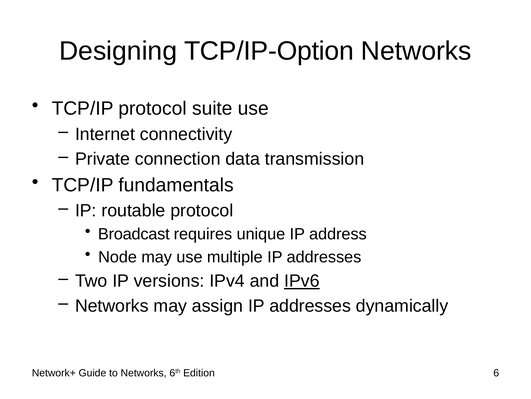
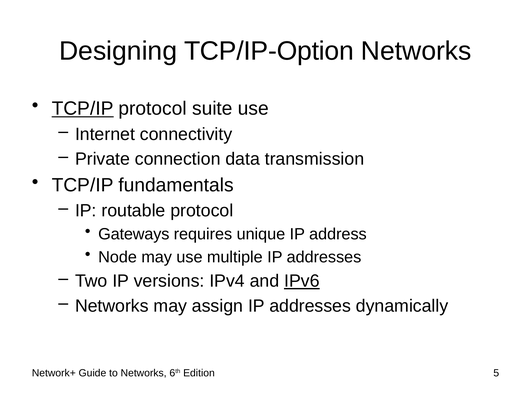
TCP/IP at (83, 108) underline: none -> present
Broadcast: Broadcast -> Gateways
6: 6 -> 5
